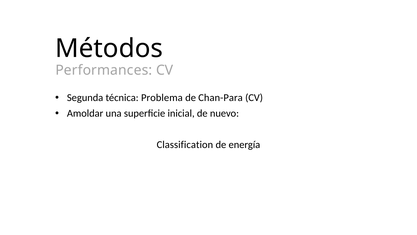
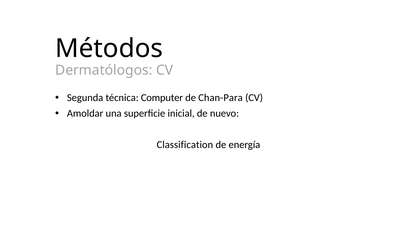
Performances: Performances -> Dermatólogos
Problema: Problema -> Computer
